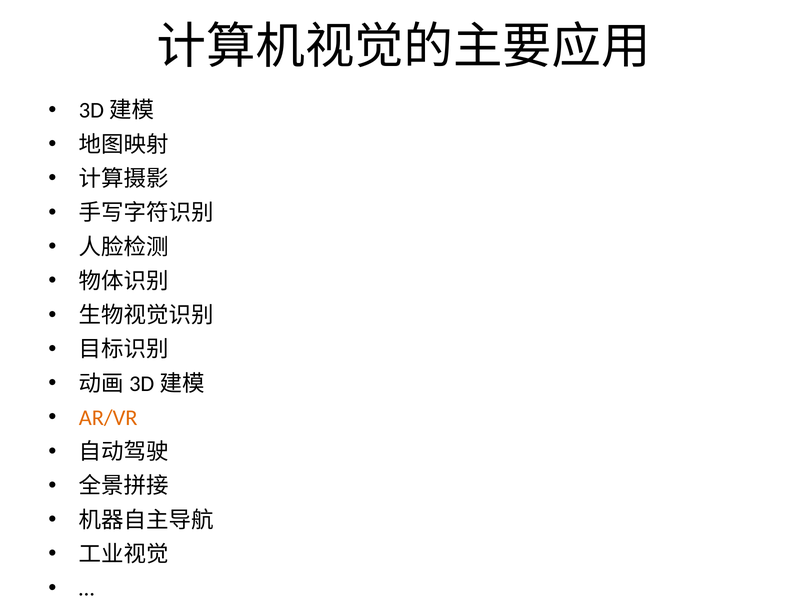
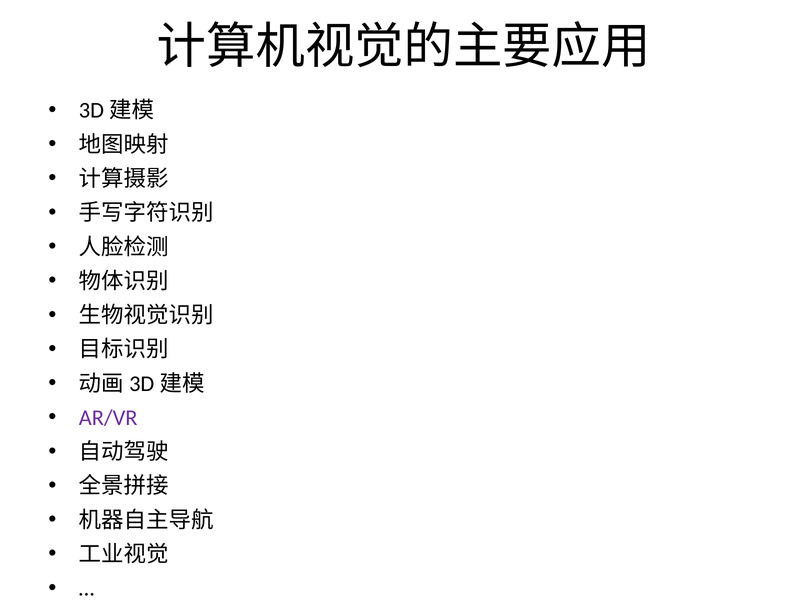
AR/VR colour: orange -> purple
